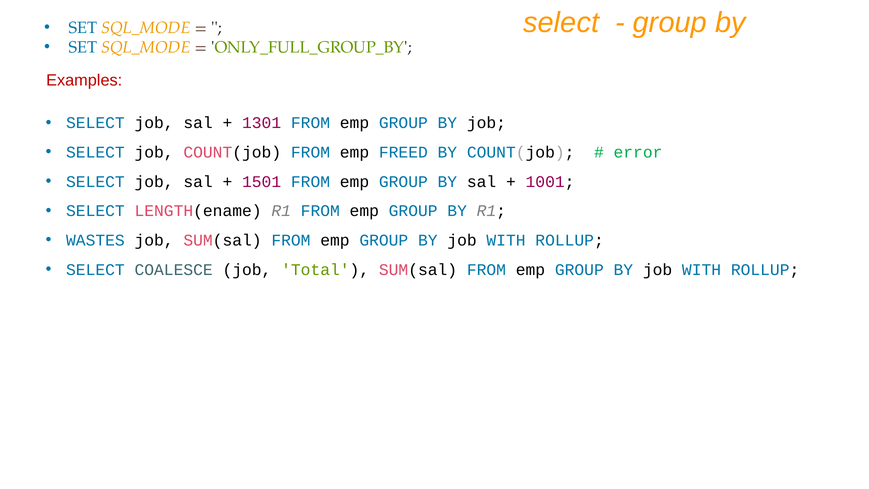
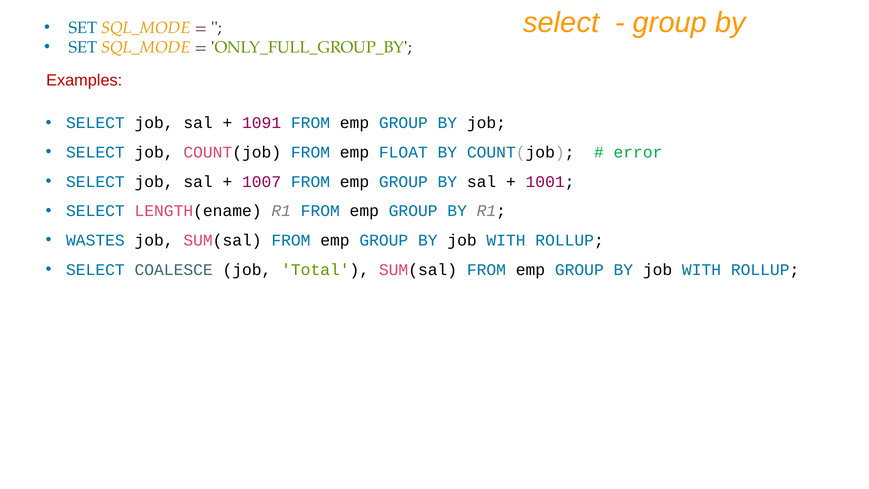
1301: 1301 -> 1091
FREED: FREED -> FLOAT
1501: 1501 -> 1007
